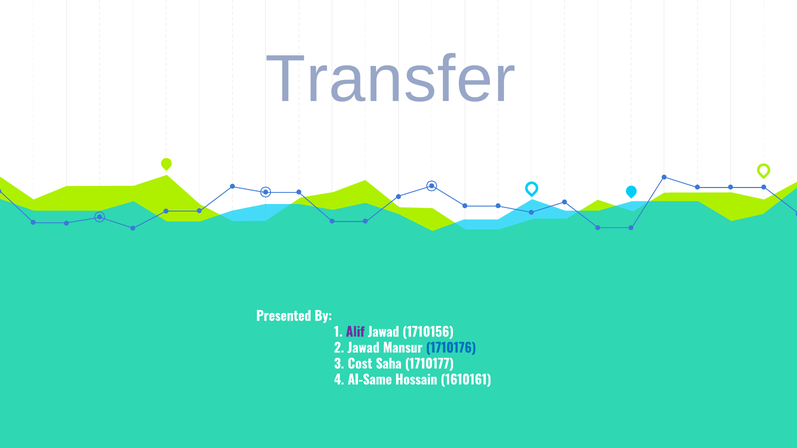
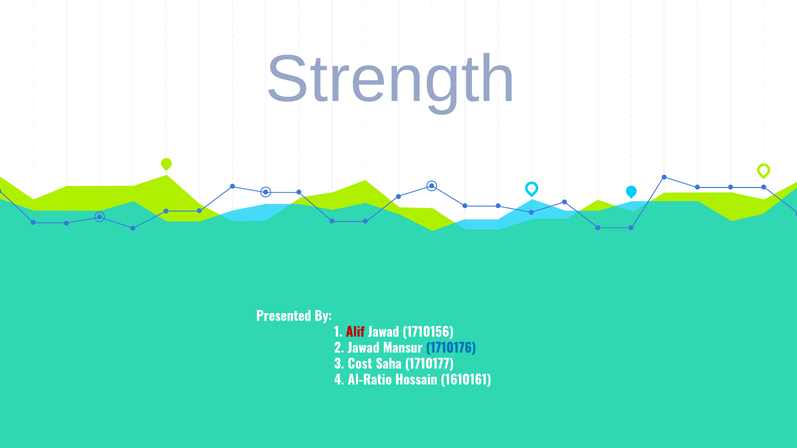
Transfer: Transfer -> Strength
Alif colour: purple -> red
Al-Same: Al-Same -> Al-Ratio
